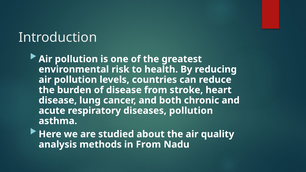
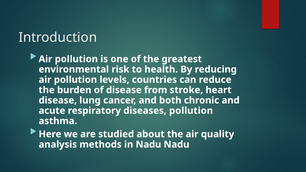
in From: From -> Nadu
